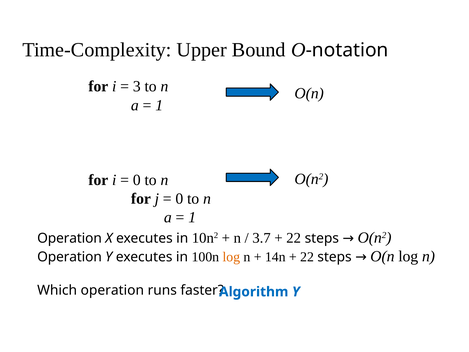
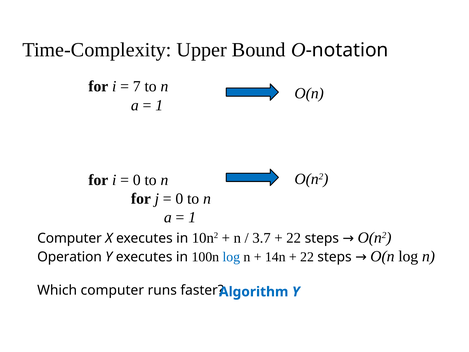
3: 3 -> 7
Operation at (70, 238): Operation -> Computer
log at (231, 257) colour: orange -> blue
Which operation: operation -> computer
